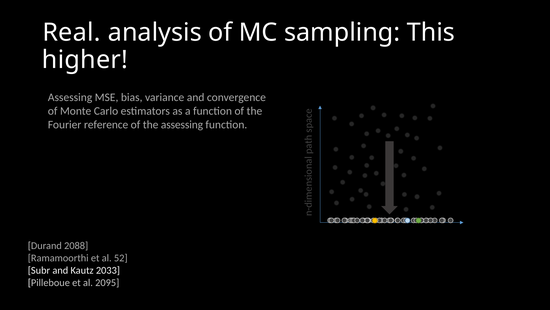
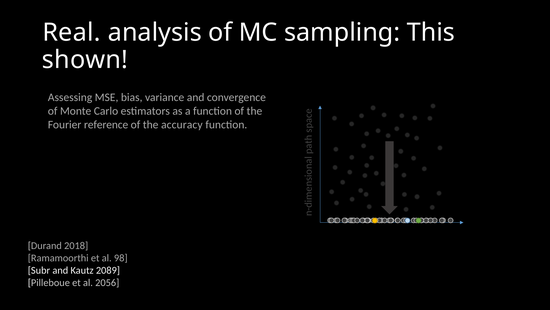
higher: higher -> shown
the assessing: assessing -> accuracy
2088: 2088 -> 2018
52: 52 -> 98
2033: 2033 -> 2089
2095: 2095 -> 2056
